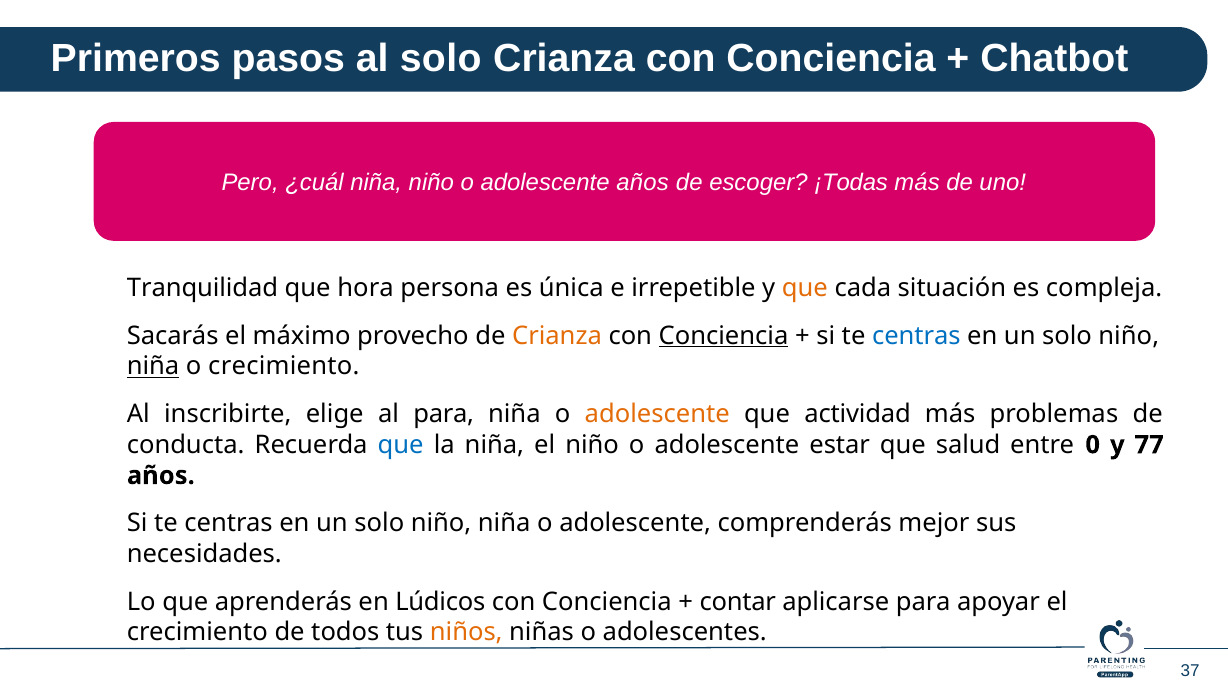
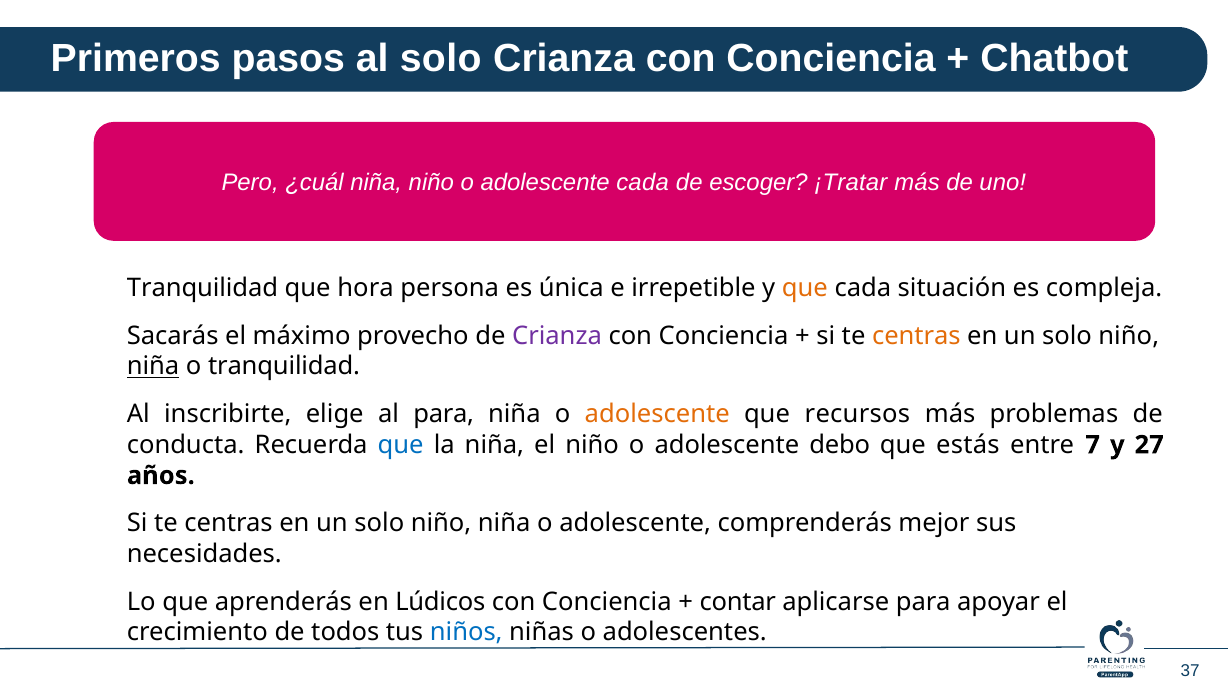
adolescente años: años -> cada
¡Todas: ¡Todas -> ¡Tratar
Crianza at (557, 336) colour: orange -> purple
Conciencia at (724, 336) underline: present -> none
centras at (916, 336) colour: blue -> orange
o crecimiento: crecimiento -> tranquilidad
actividad: actividad -> recursos
estar: estar -> debo
salud: salud -> estás
0: 0 -> 7
77: 77 -> 27
niños colour: orange -> blue
